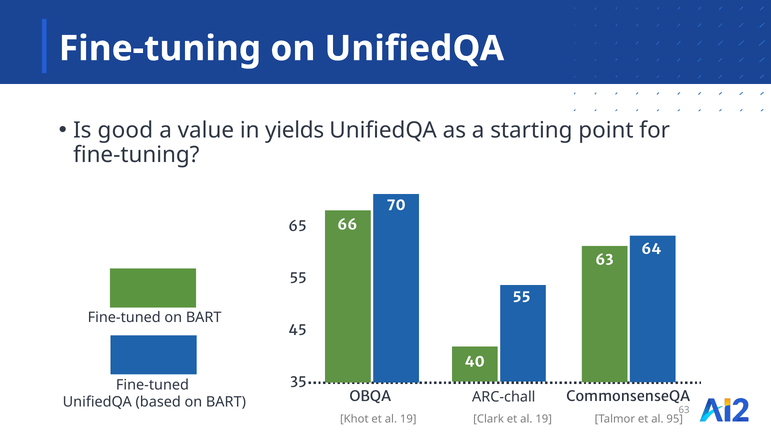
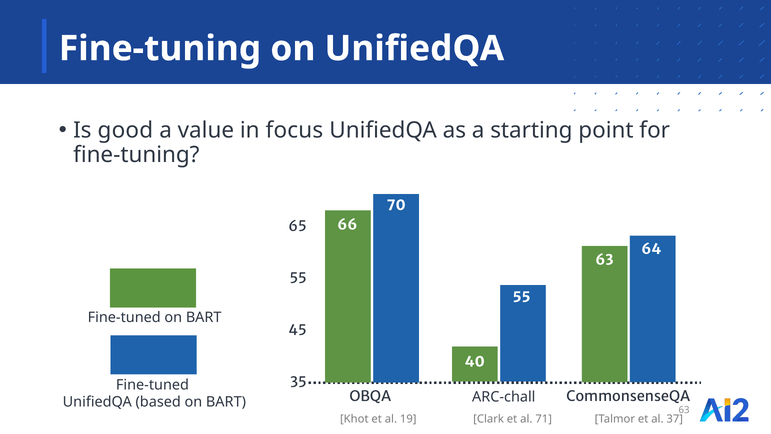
yields: yields -> focus
Clark et al 19: 19 -> 71
95: 95 -> 37
